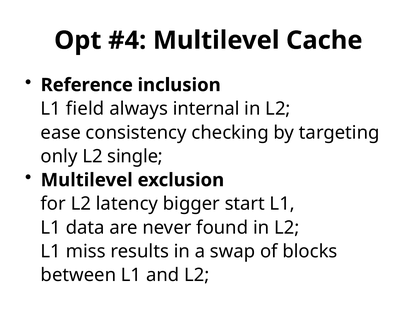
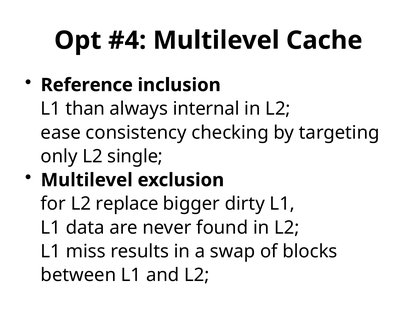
field: field -> than
latency: latency -> replace
start: start -> dirty
